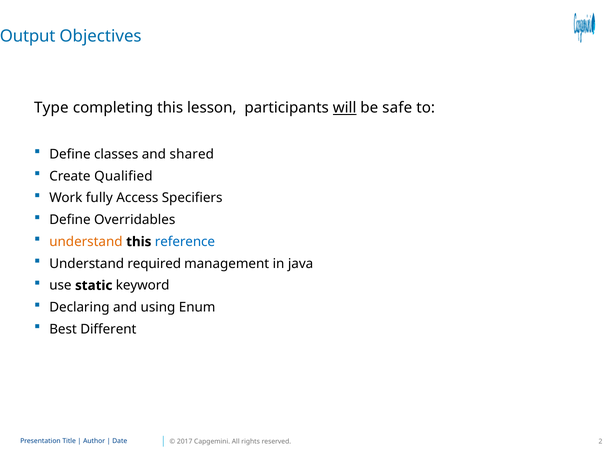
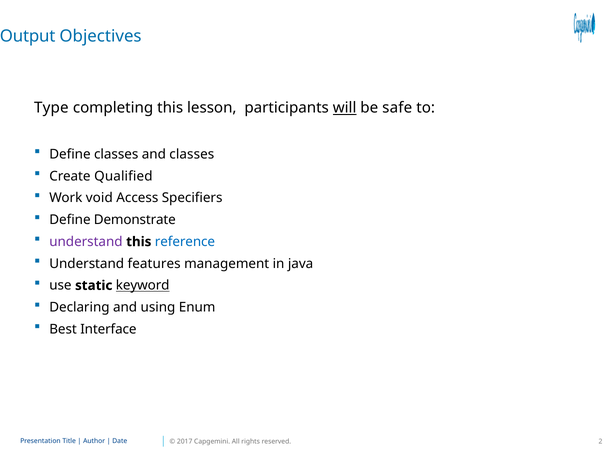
and shared: shared -> classes
fully: fully -> void
Overridables: Overridables -> Demonstrate
understand at (86, 242) colour: orange -> purple
required: required -> features
keyword underline: none -> present
Different: Different -> Interface
